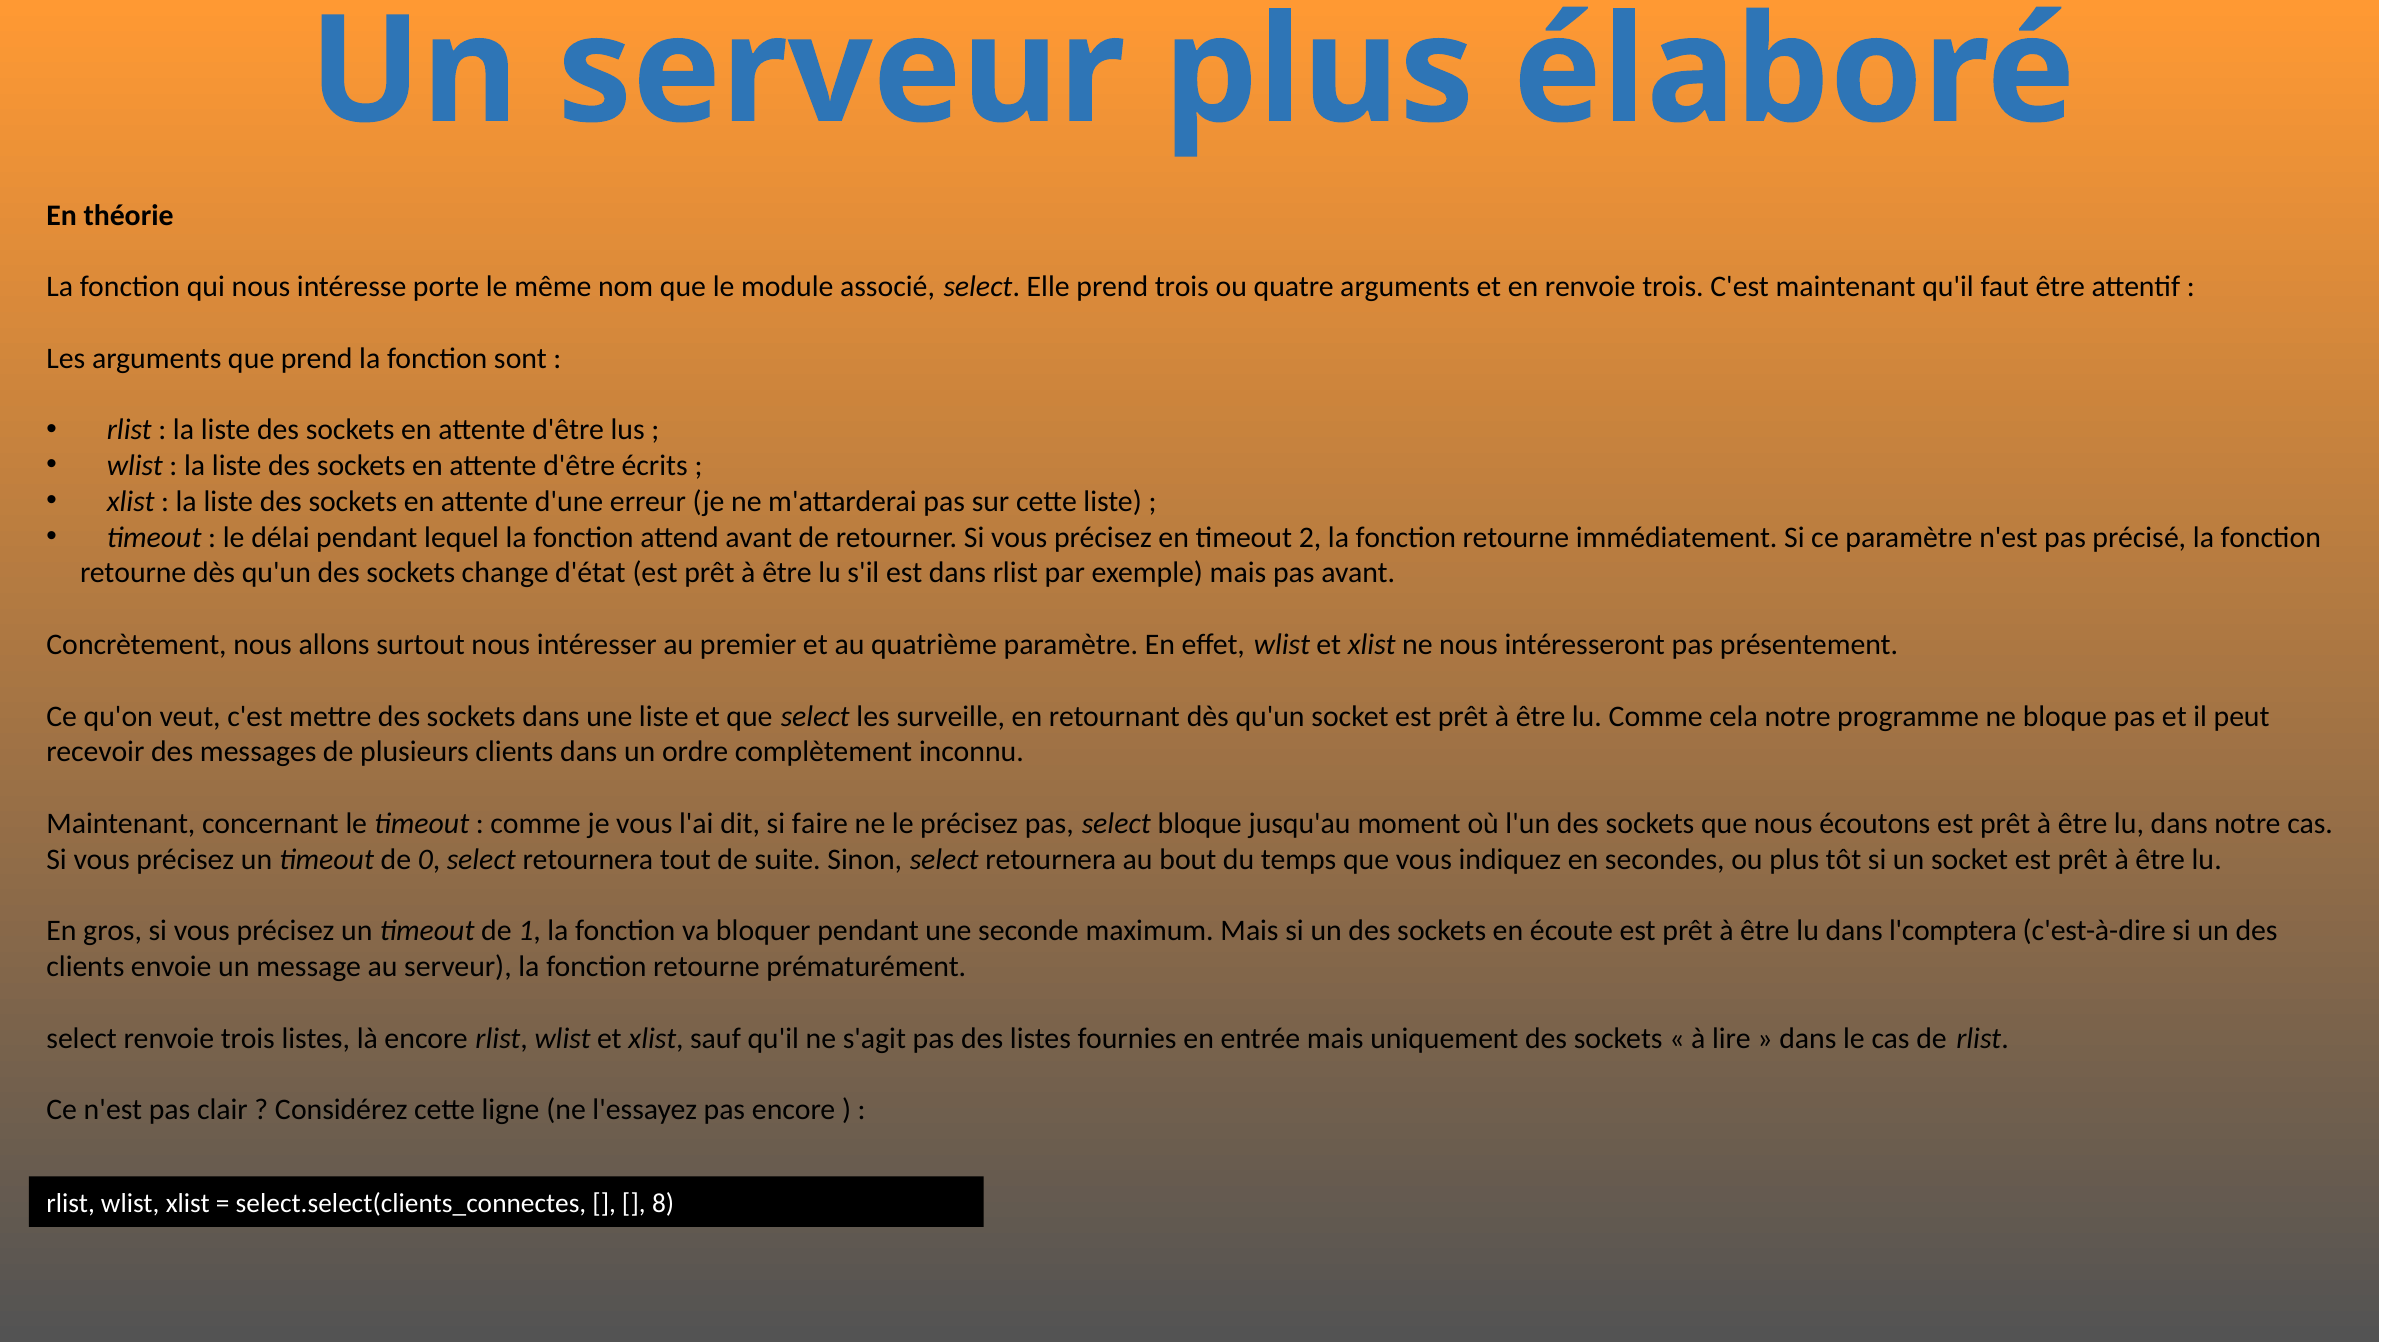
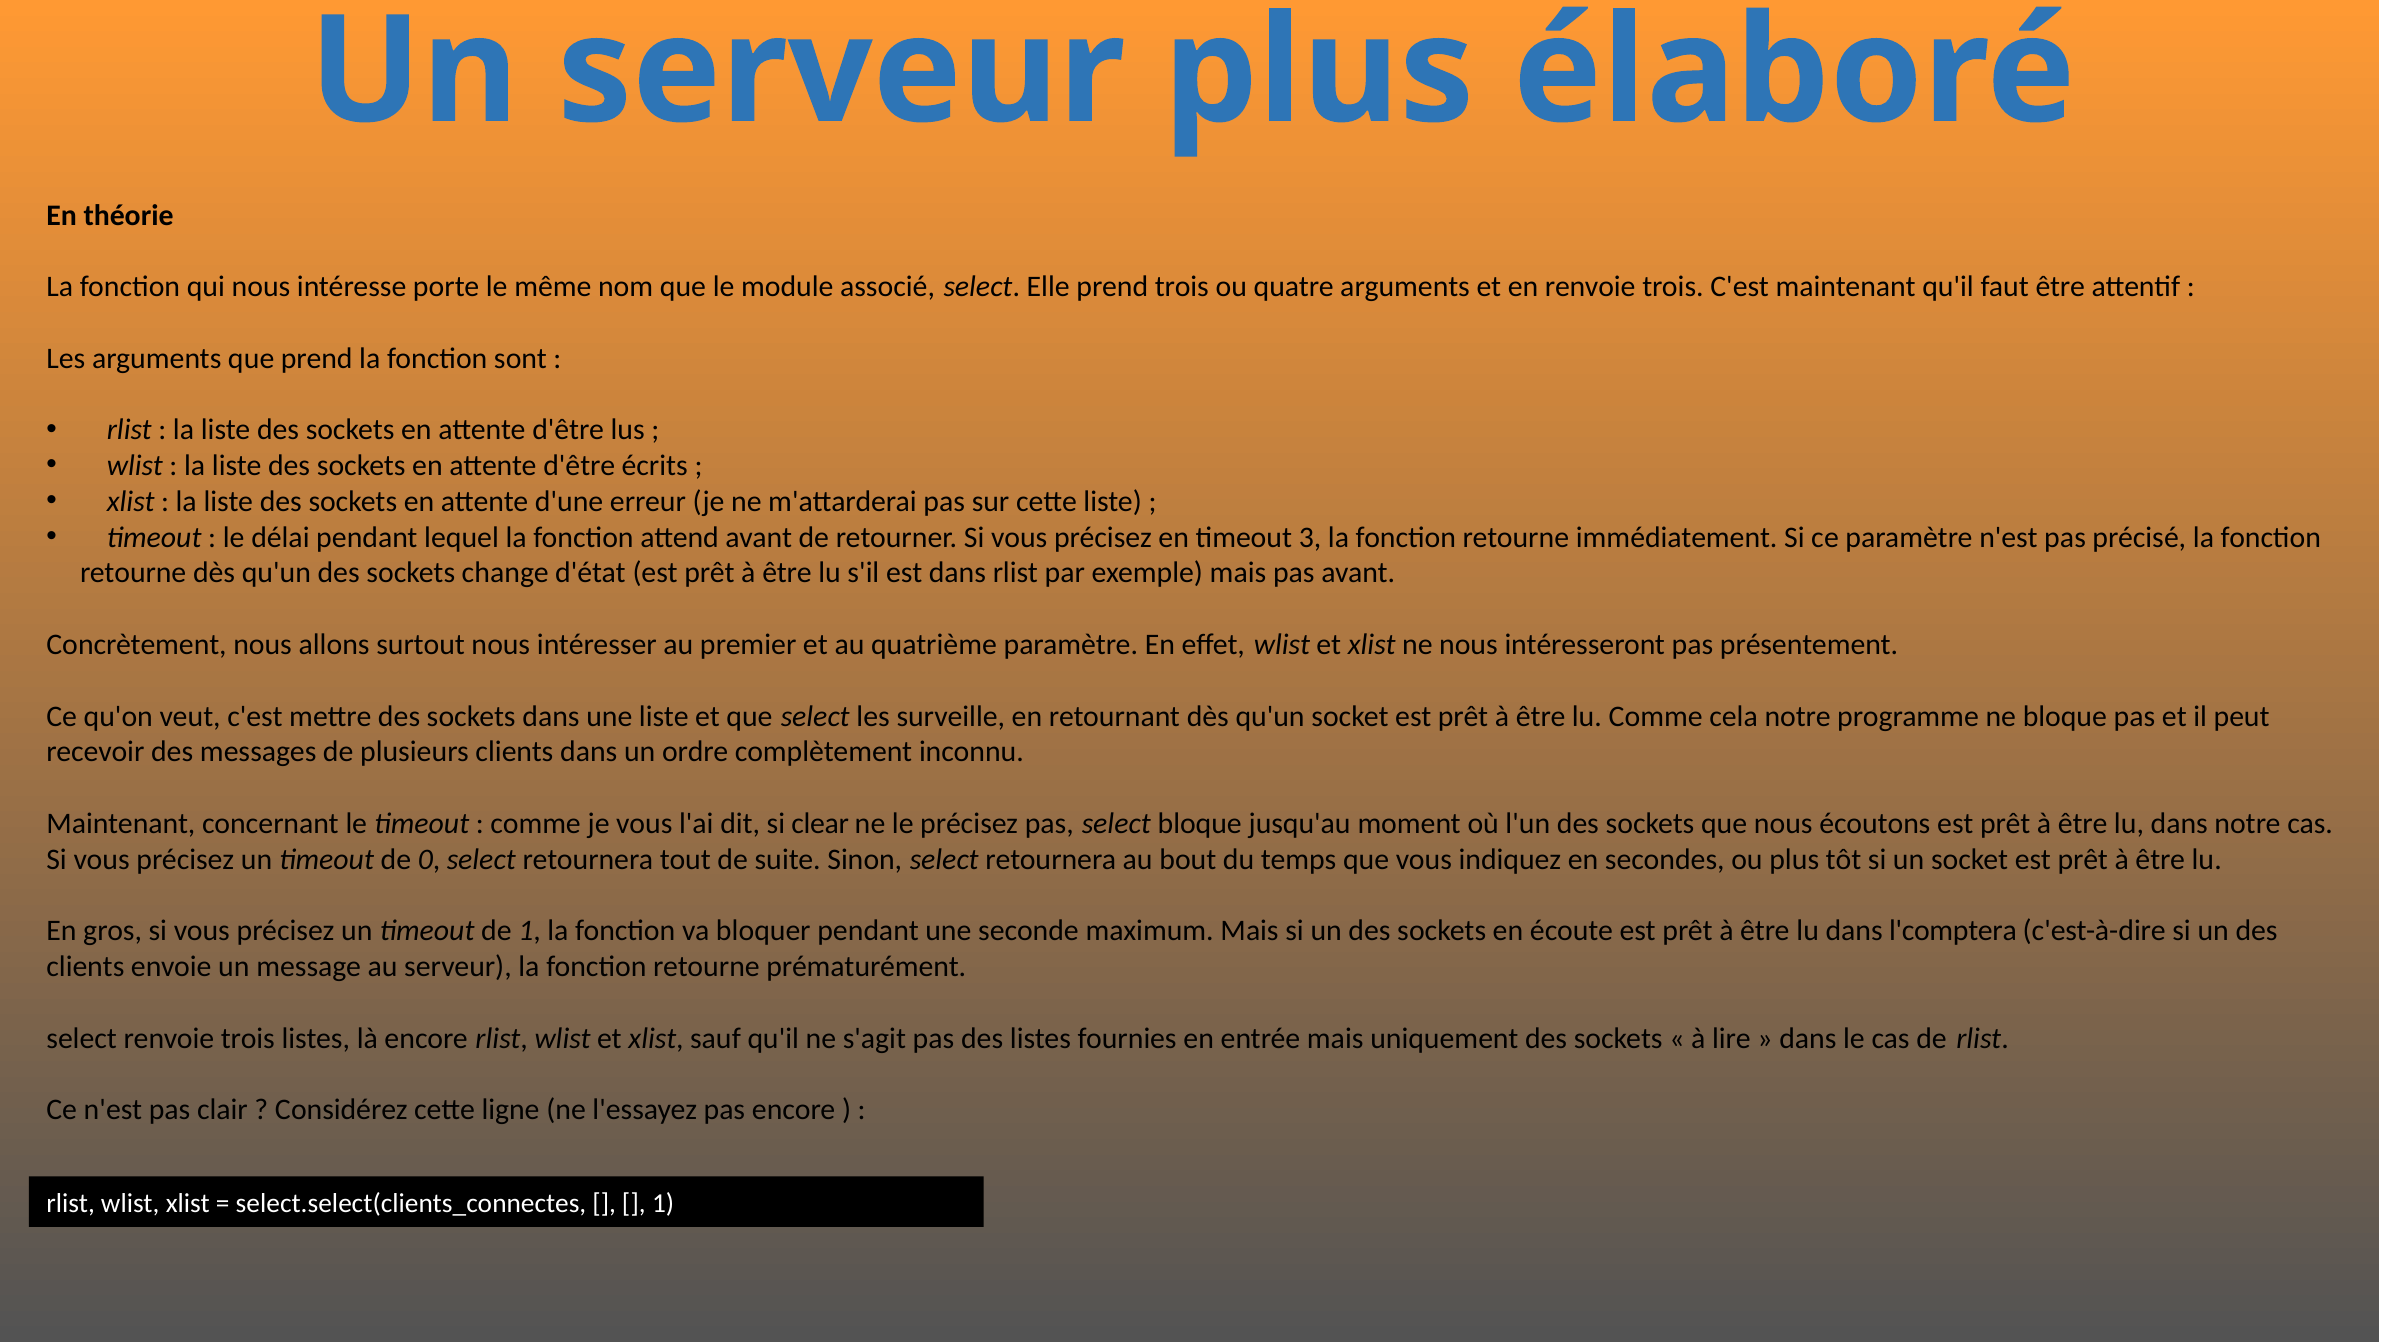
2: 2 -> 3
faire: faire -> clear
8 at (663, 1203): 8 -> 1
